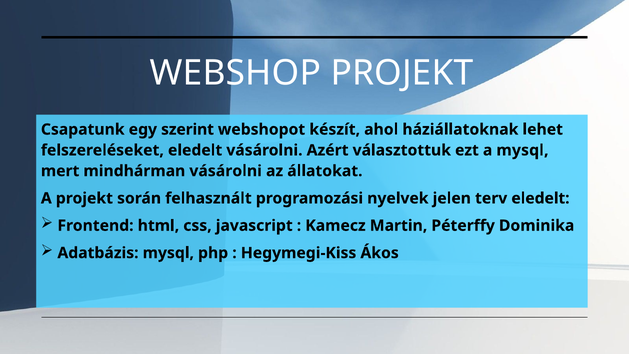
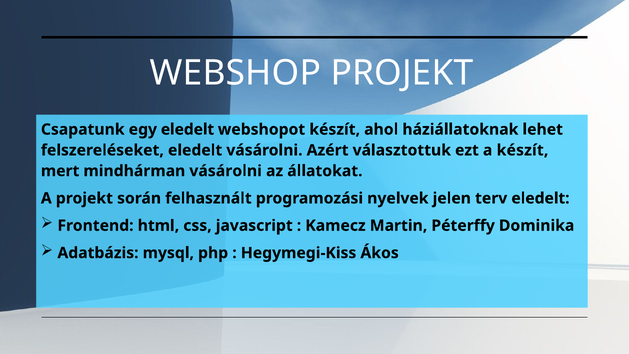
egy szerint: szerint -> eledelt
a mysql: mysql -> készít
